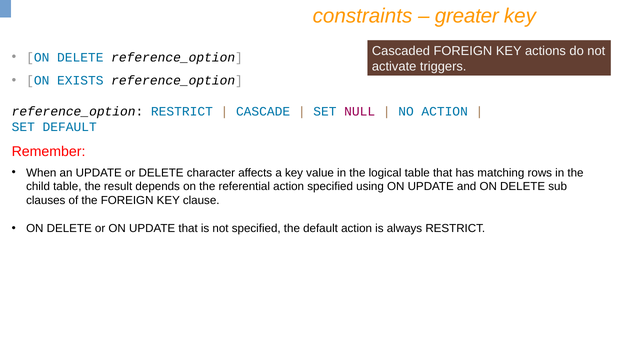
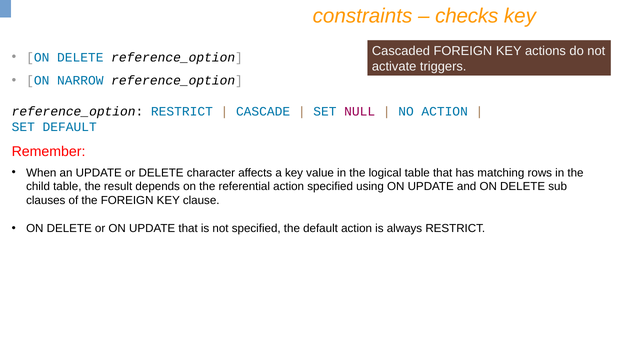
greater: greater -> checks
EXISTS: EXISTS -> NARROW
